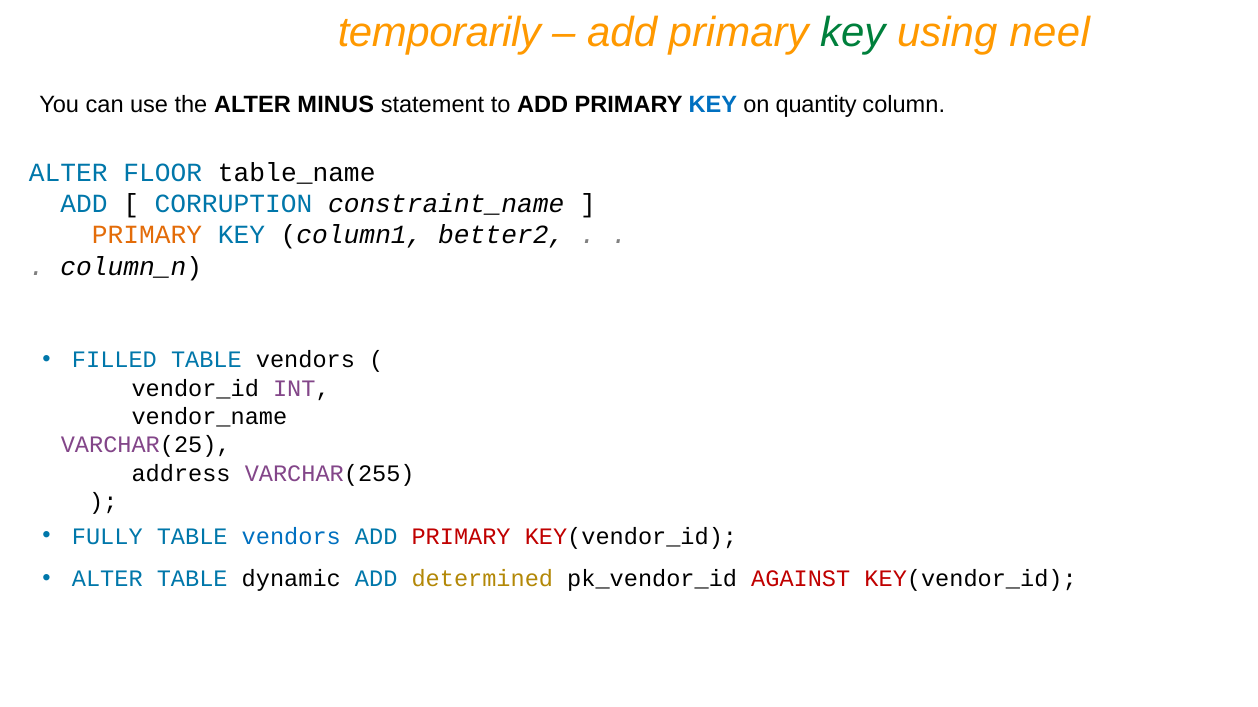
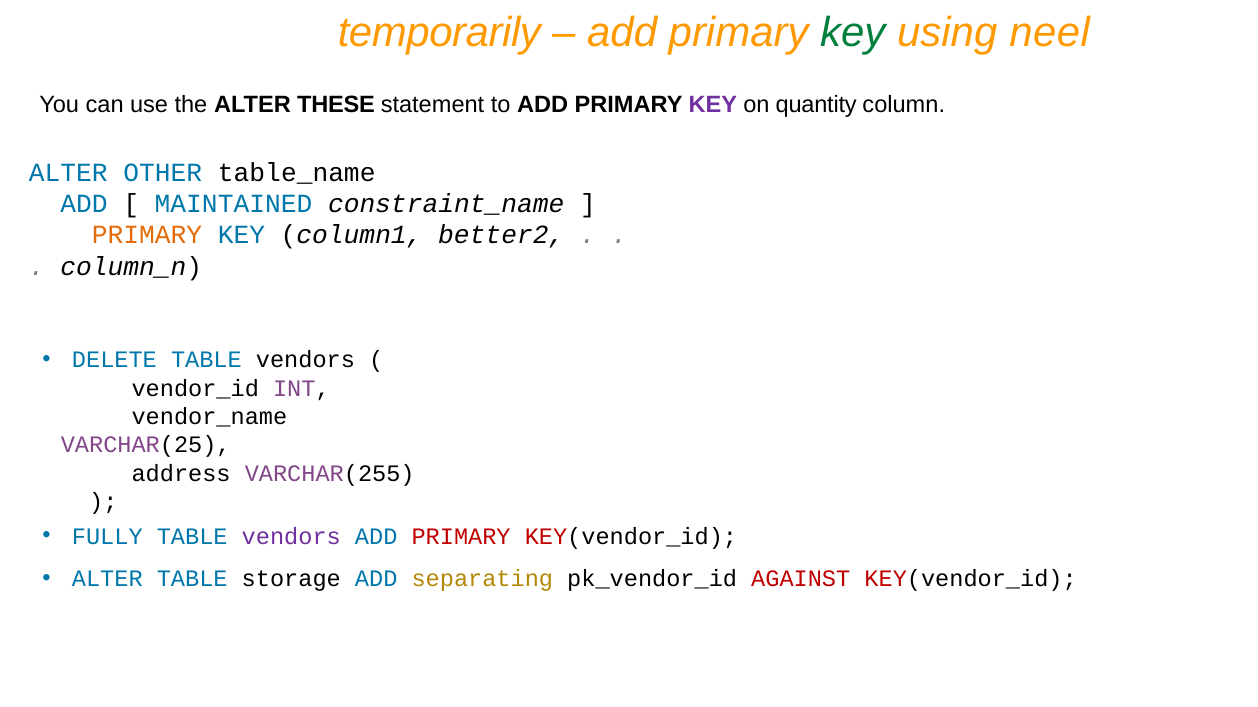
MINUS: MINUS -> THESE
KEY at (713, 105) colour: blue -> purple
FLOOR: FLOOR -> OTHER
CORRUPTION: CORRUPTION -> MAINTAINED
FILLED: FILLED -> DELETE
vendors at (291, 537) colour: blue -> purple
dynamic: dynamic -> storage
determined: determined -> separating
